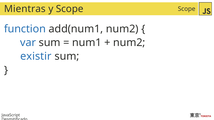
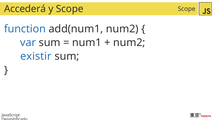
Mientras: Mientras -> Accederá
